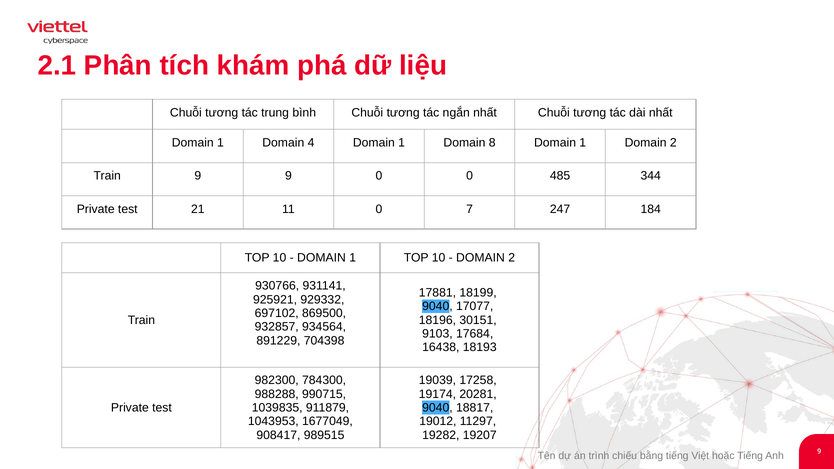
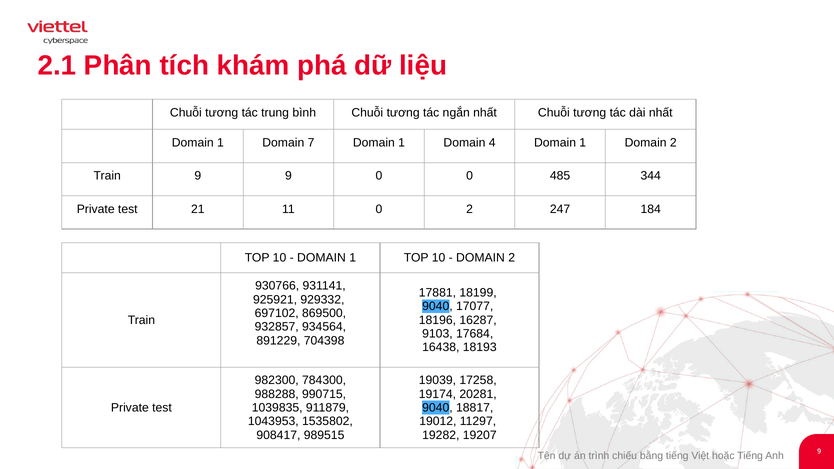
4: 4 -> 7
8: 8 -> 4
0 7: 7 -> 2
30151: 30151 -> 16287
1677049: 1677049 -> 1535802
